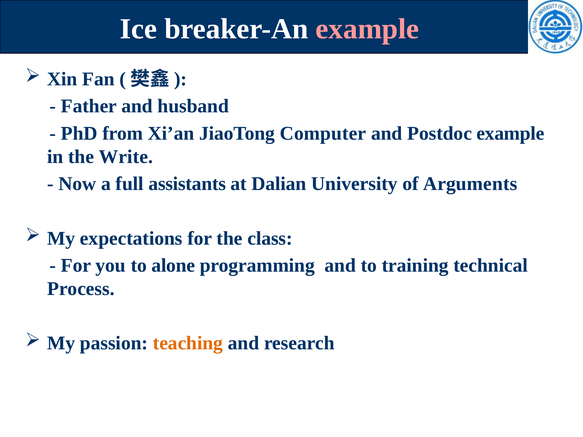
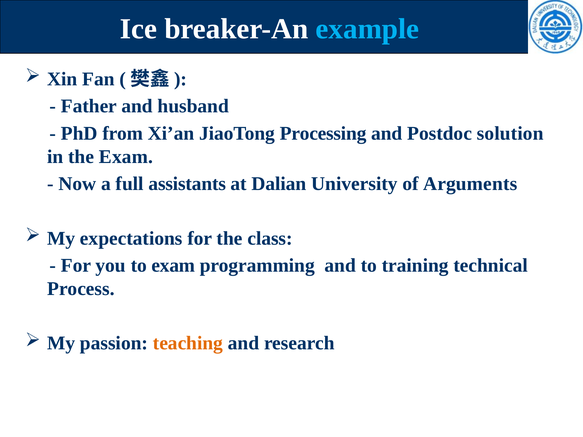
example at (367, 29) colour: pink -> light blue
Computer: Computer -> Processing
Postdoc example: example -> solution
the Write: Write -> Exam
to alone: alone -> exam
